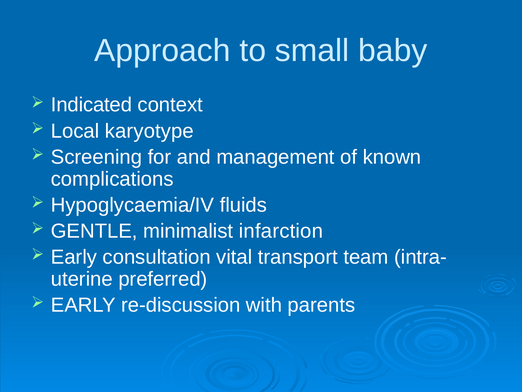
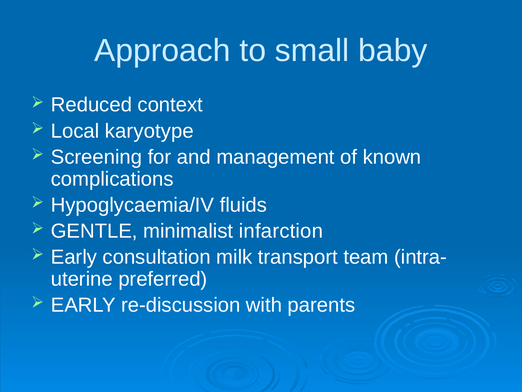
Indicated: Indicated -> Reduced
vital: vital -> milk
